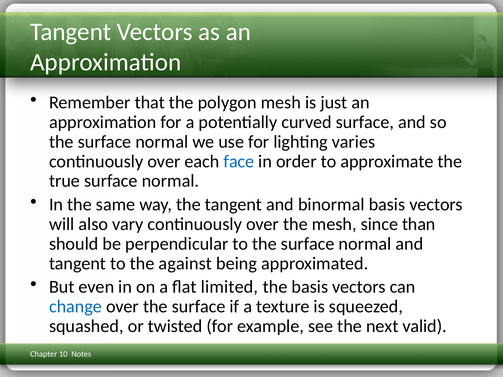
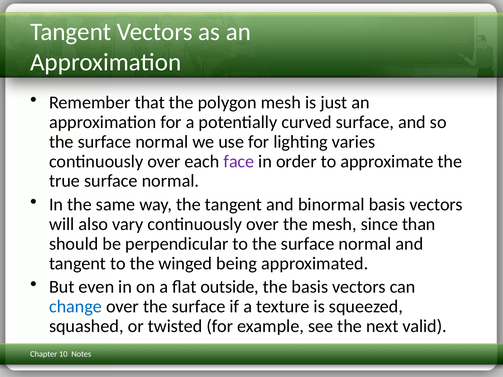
face colour: blue -> purple
against: against -> winged
limited: limited -> outside
